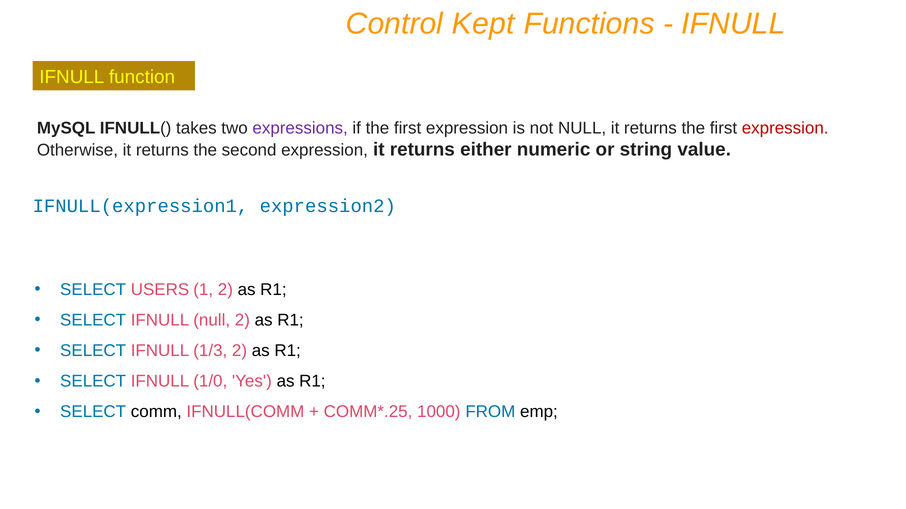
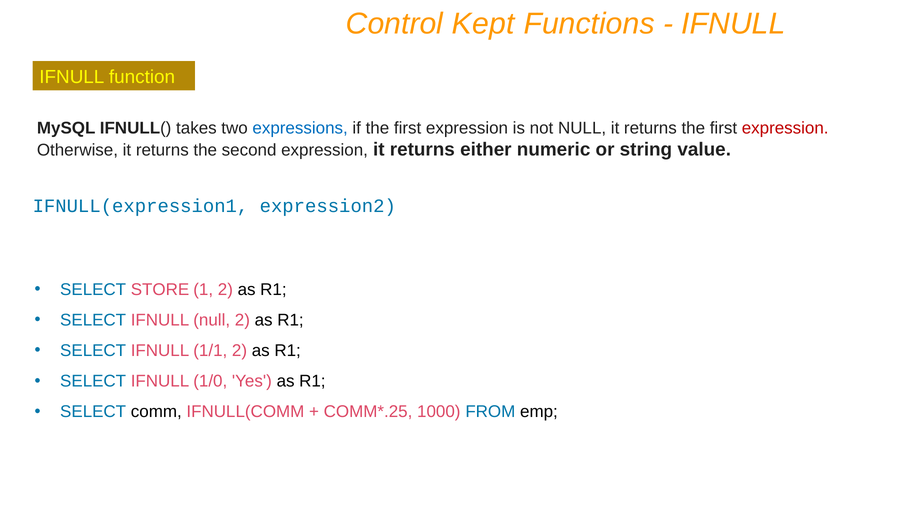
expressions colour: purple -> blue
USERS: USERS -> STORE
1/3: 1/3 -> 1/1
